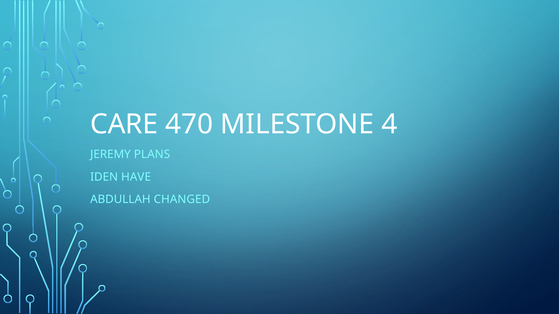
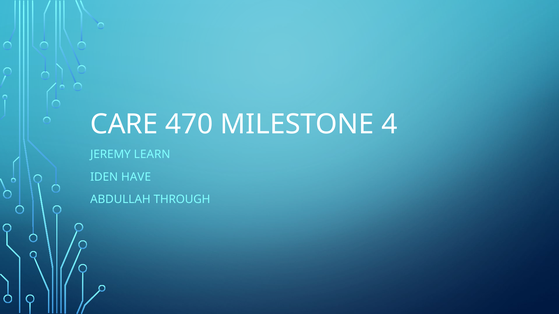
PLANS: PLANS -> LEARN
CHANGED: CHANGED -> THROUGH
